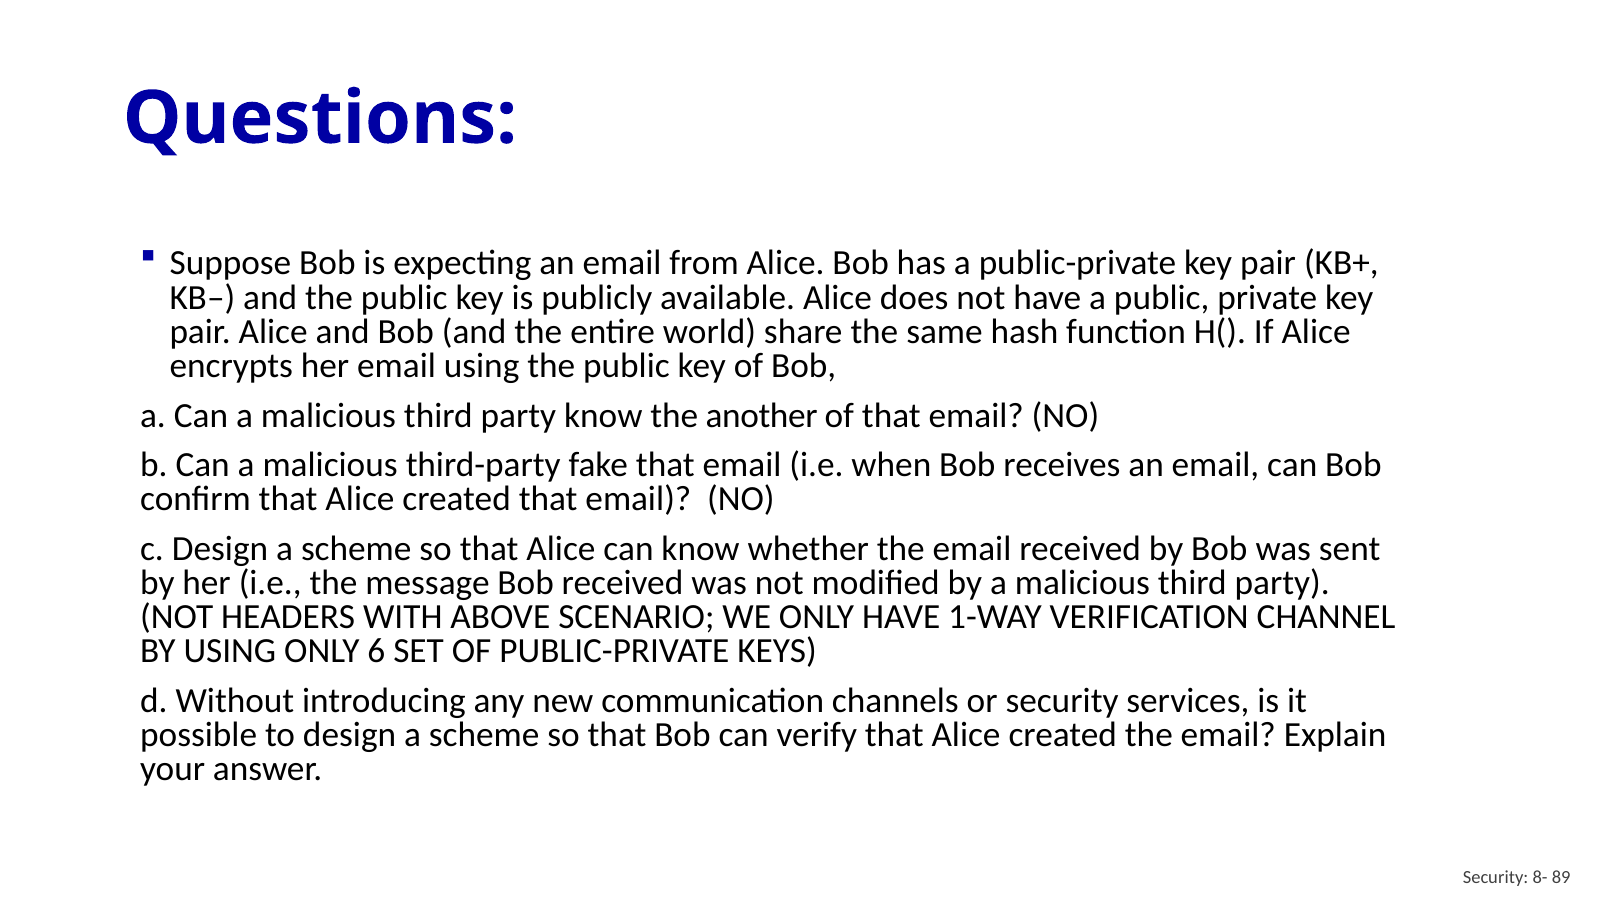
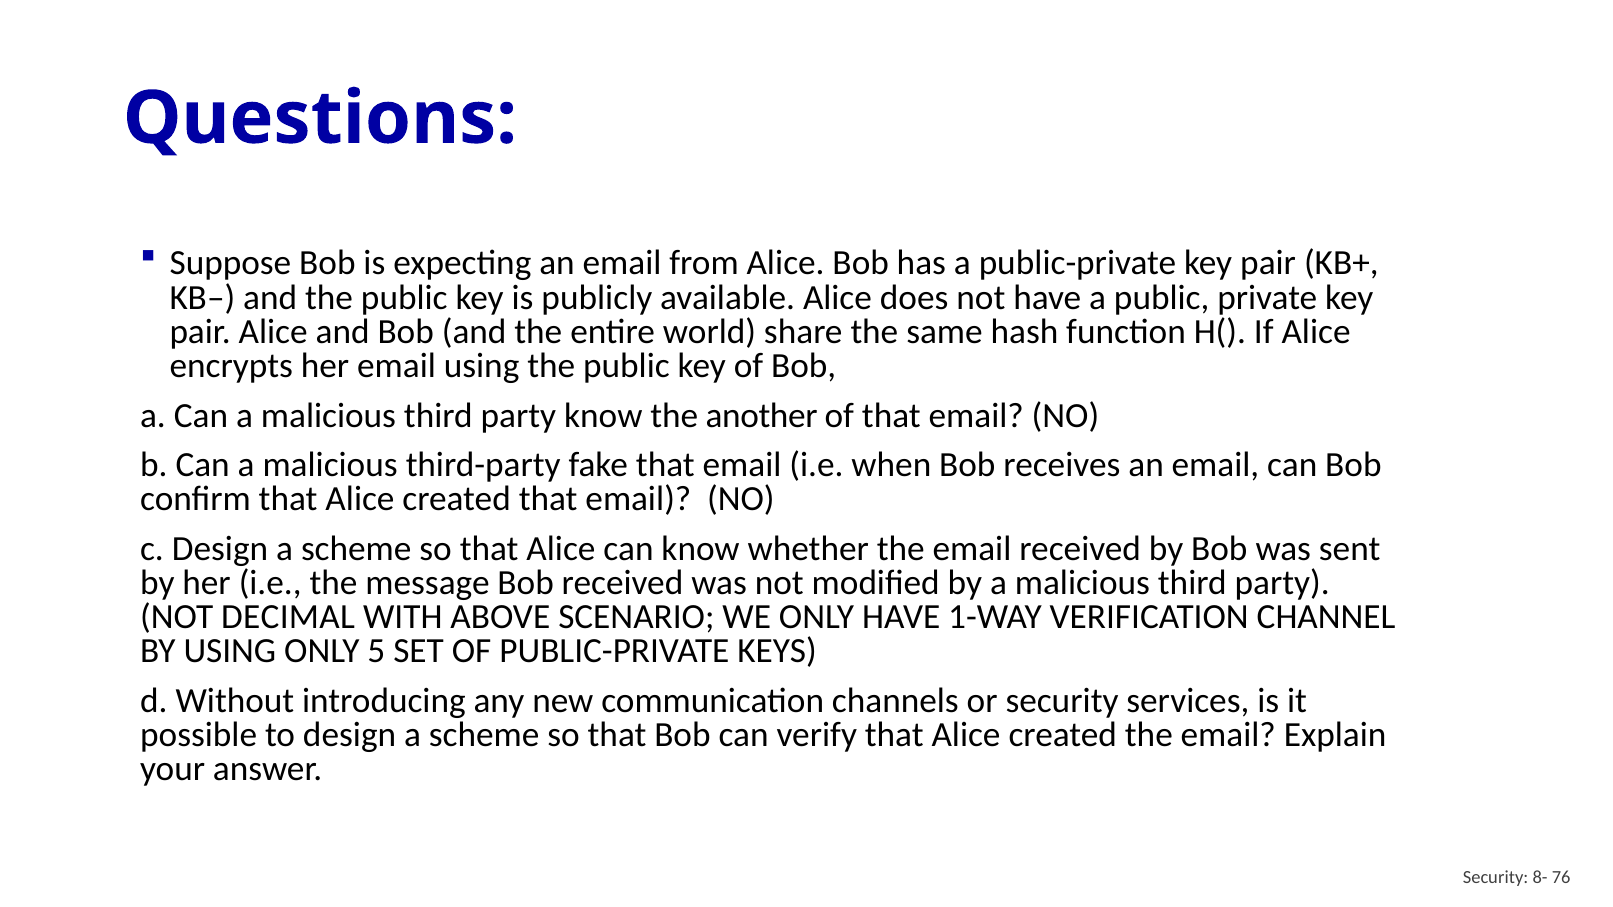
HEADERS: HEADERS -> DECIMAL
6: 6 -> 5
89: 89 -> 76
